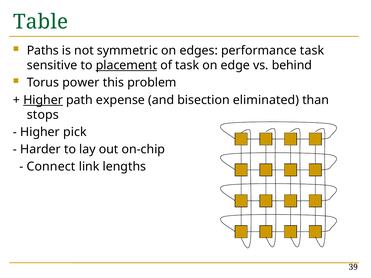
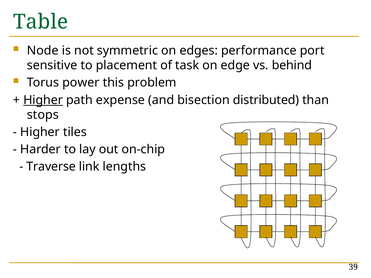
Paths: Paths -> Node
performance task: task -> port
placement underline: present -> none
eliminated: eliminated -> distributed
pick: pick -> tiles
Connect: Connect -> Traverse
